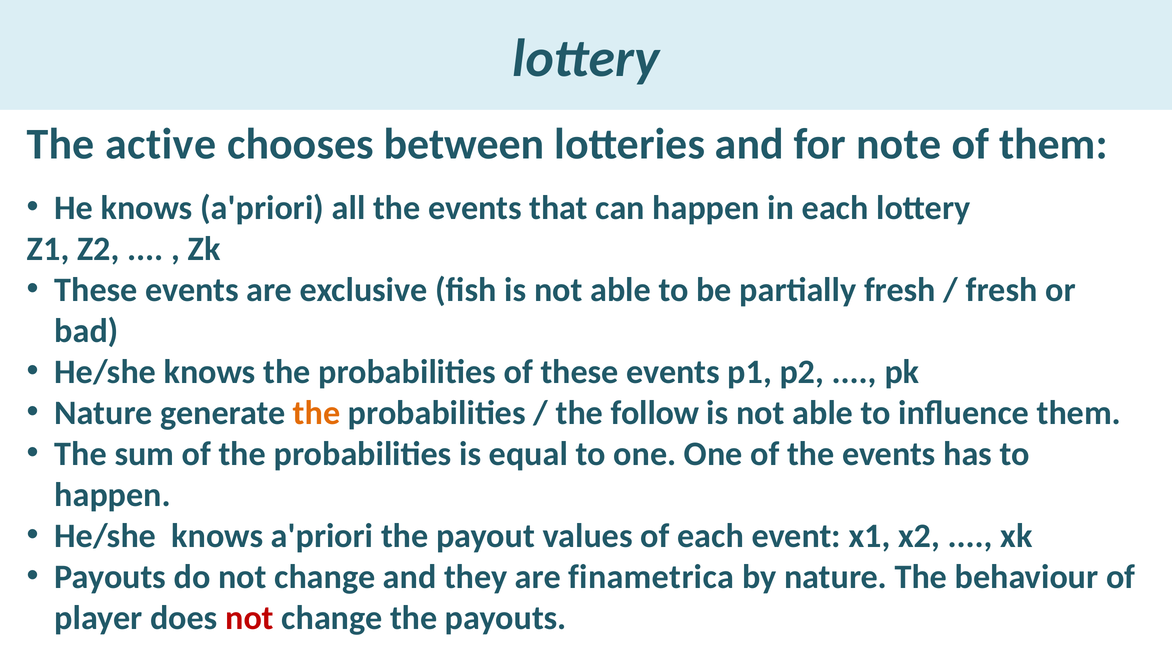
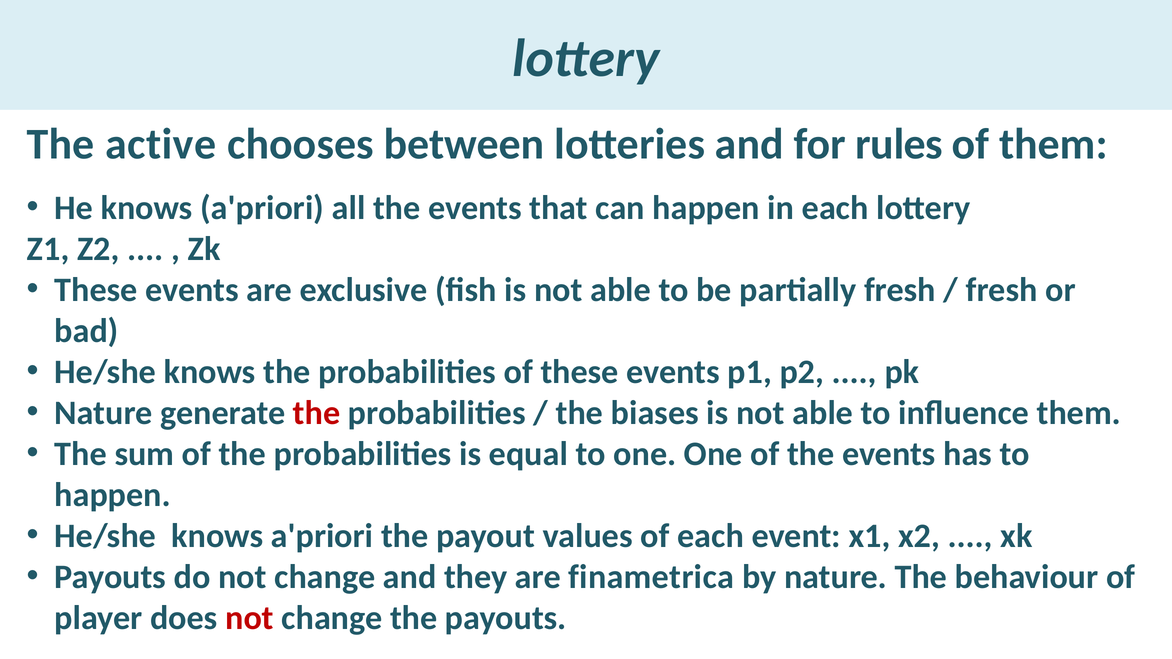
note: note -> rules
the at (317, 413) colour: orange -> red
follow: follow -> biases
